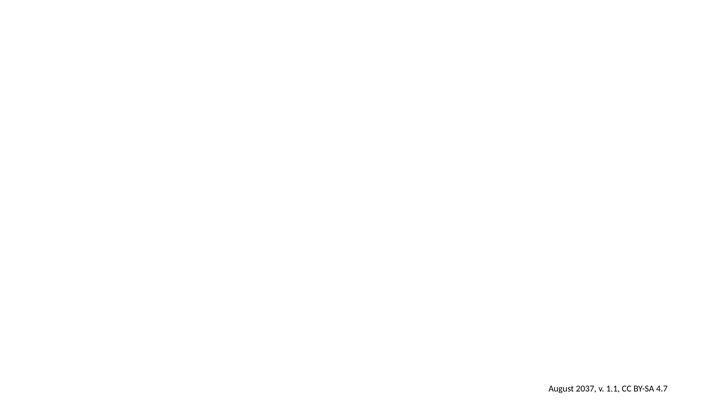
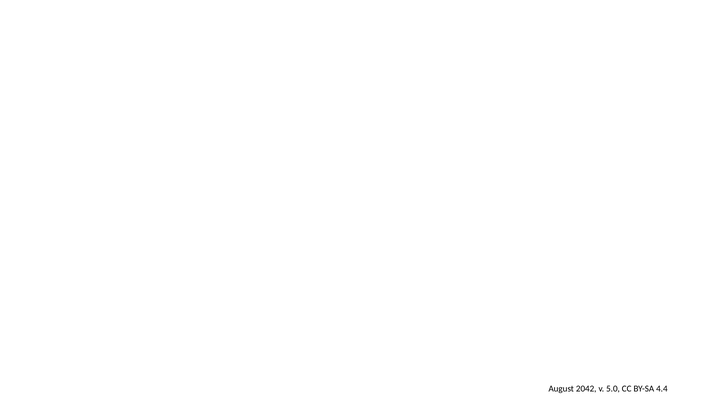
2037: 2037 -> 2042
1.1: 1.1 -> 5.0
4.7: 4.7 -> 4.4
